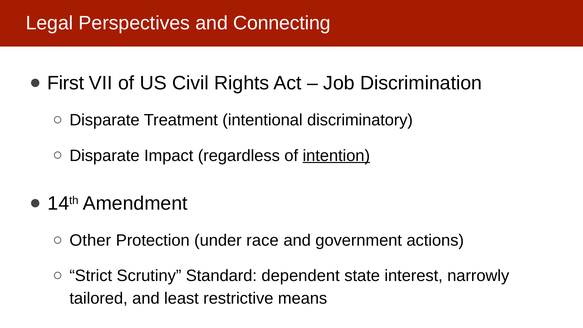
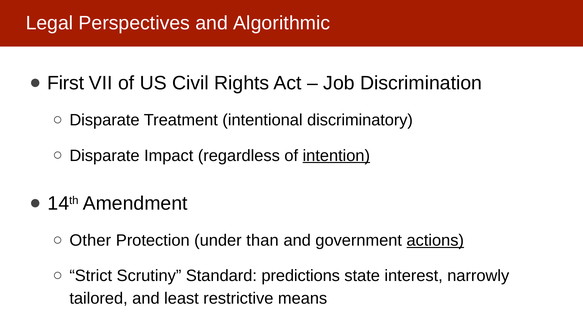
Connecting: Connecting -> Algorithmic
race: race -> than
actions underline: none -> present
dependent: dependent -> predictions
